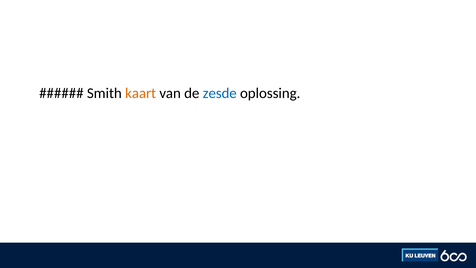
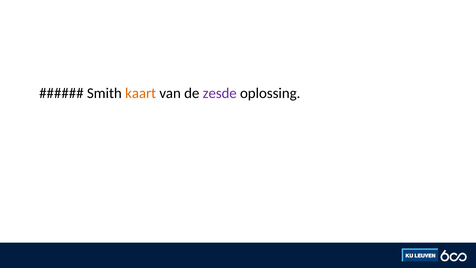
zesde colour: blue -> purple
